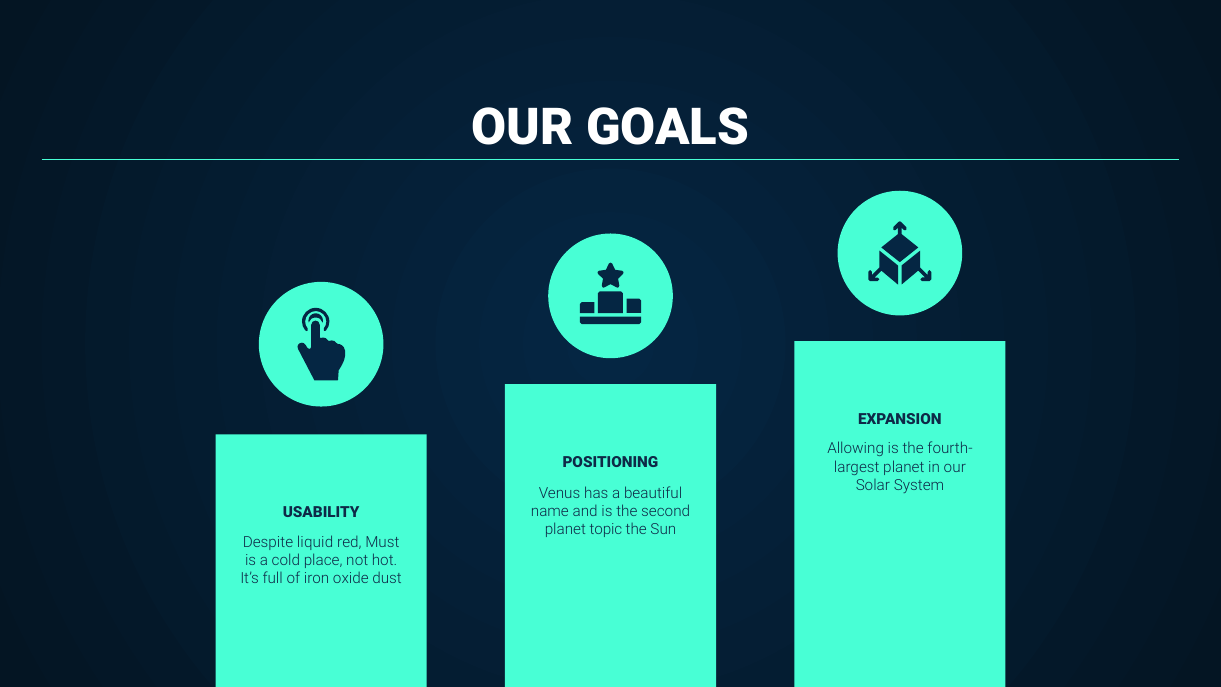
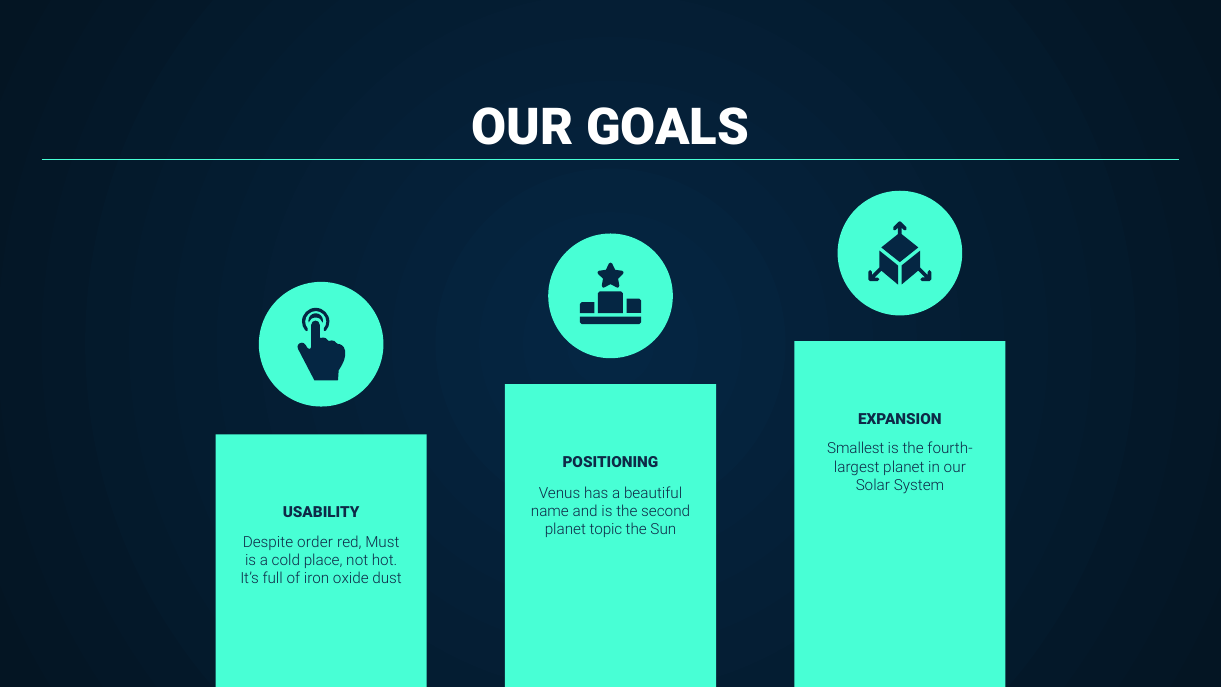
Allowing: Allowing -> Smallest
liquid: liquid -> order
